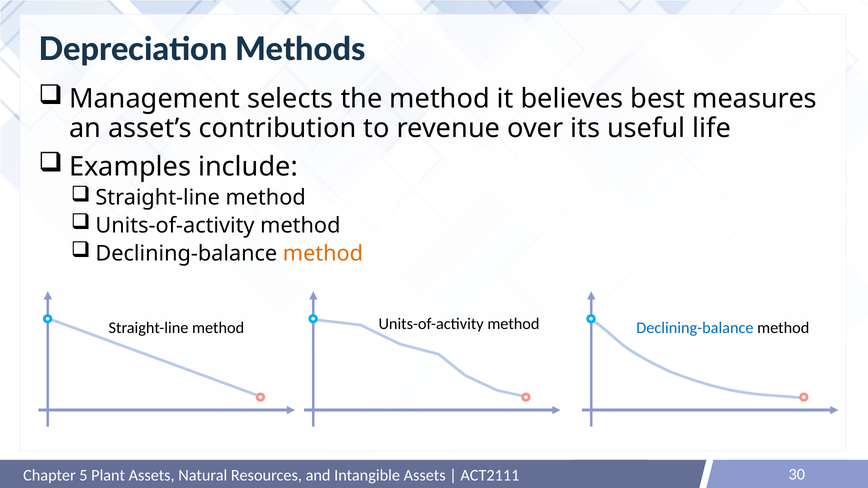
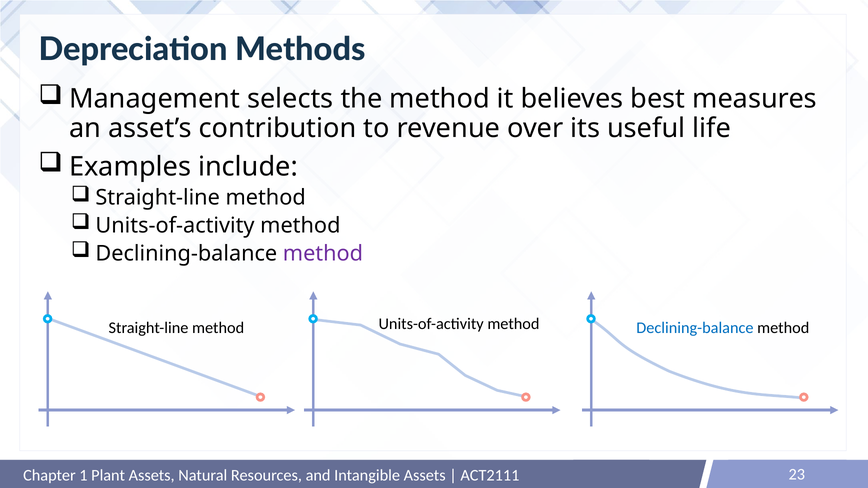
method at (323, 254) colour: orange -> purple
5: 5 -> 1
30: 30 -> 23
